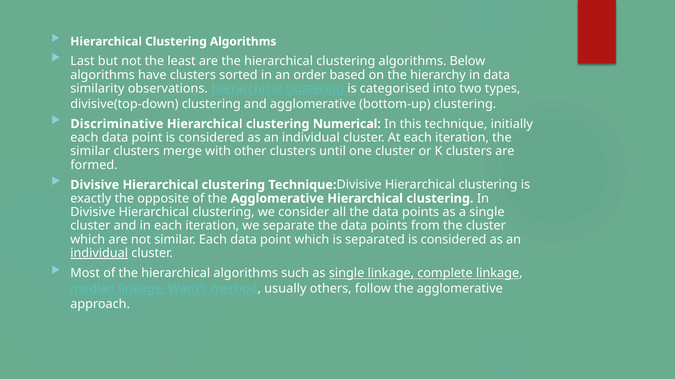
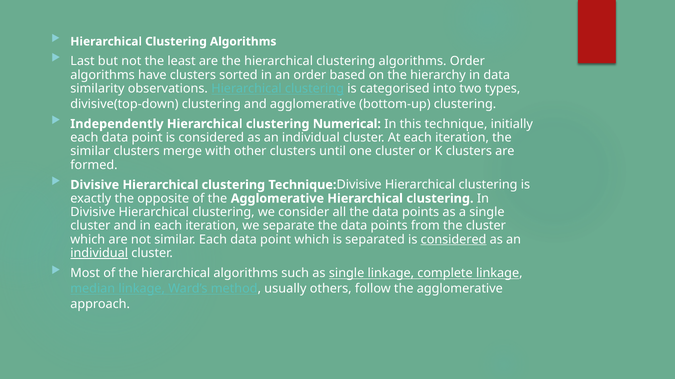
algorithms Below: Below -> Order
Discriminative: Discriminative -> Independently
considered at (454, 240) underline: none -> present
